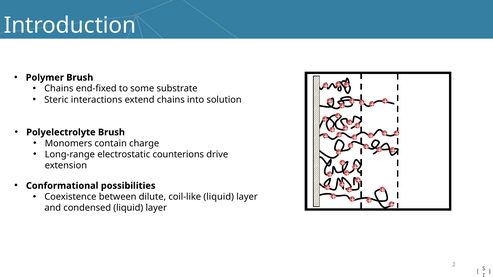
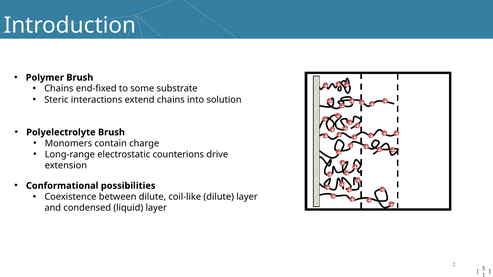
coil-like liquid: liquid -> dilute
